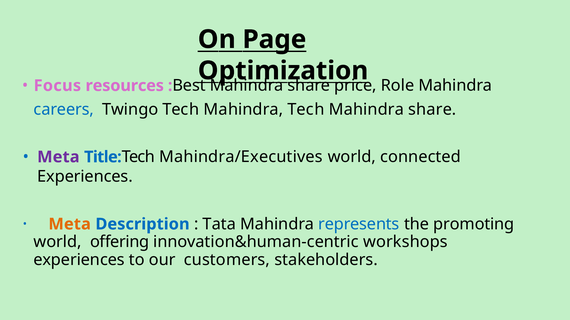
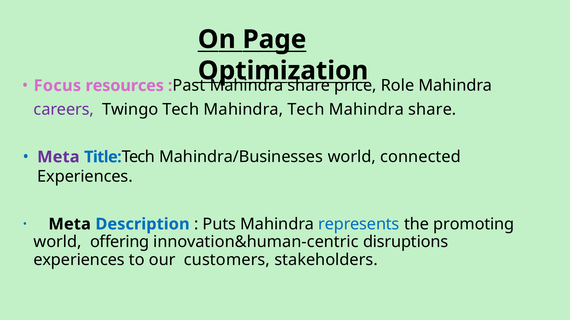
Best: Best -> Past
careers colour: blue -> purple
Mahindra/Executives: Mahindra/Executives -> Mahindra/Businesses
Meta at (70, 225) colour: orange -> black
Tata: Tata -> Puts
workshops: workshops -> disruptions
